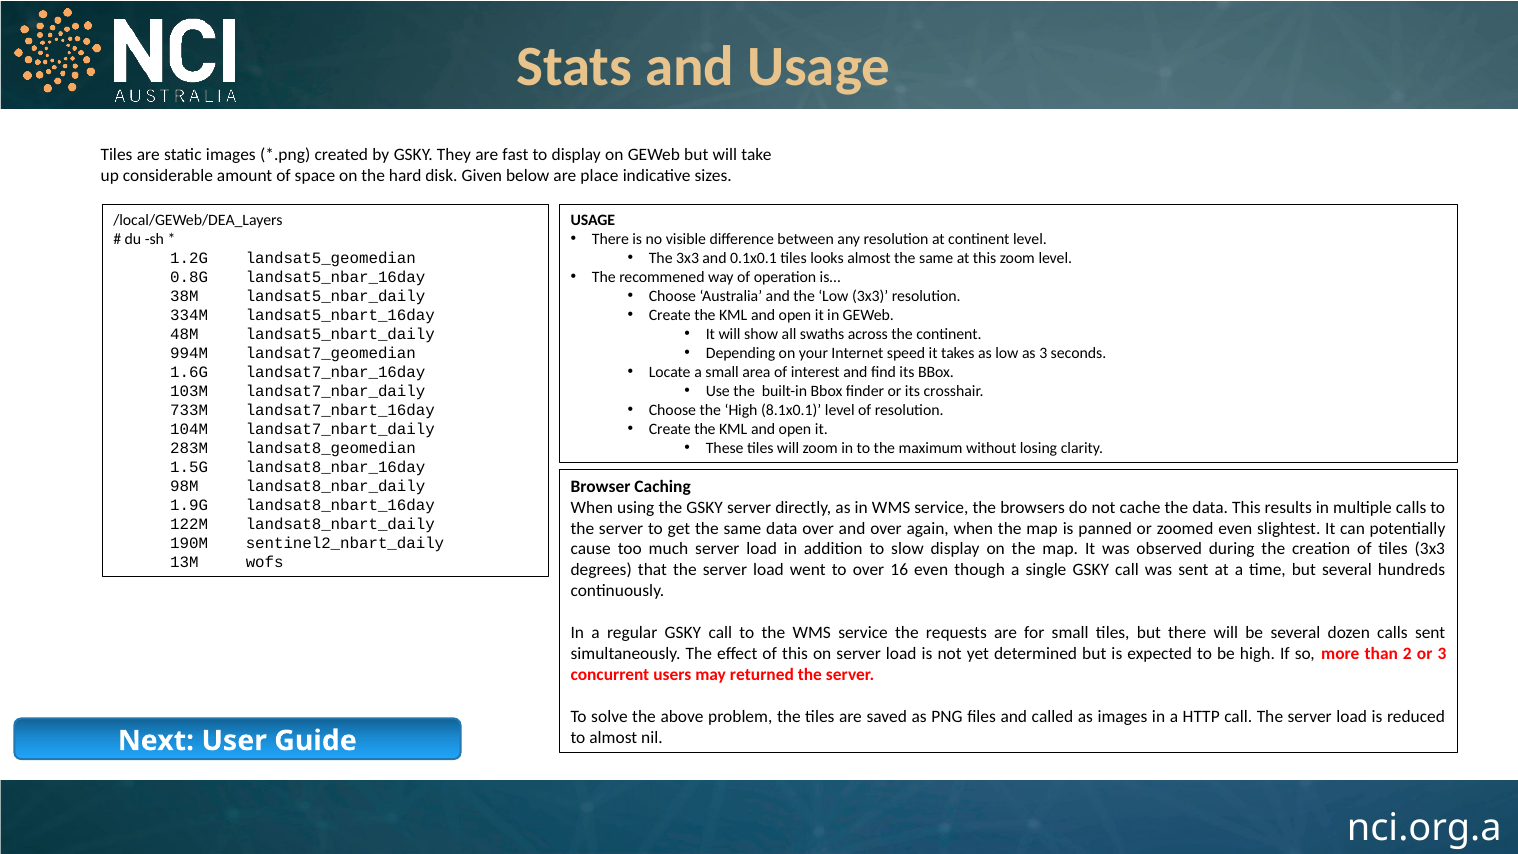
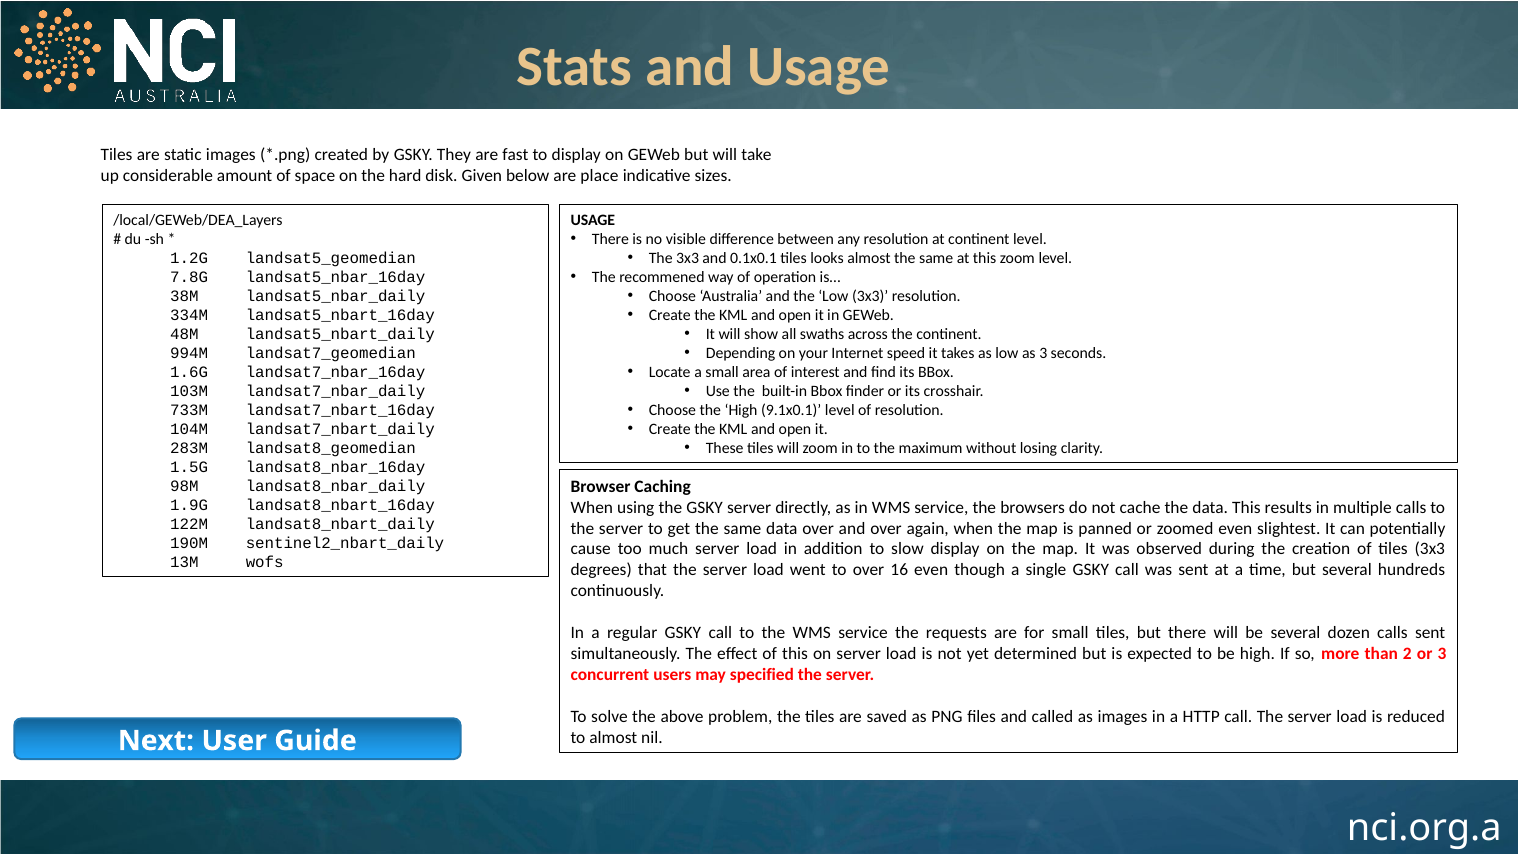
0.8G: 0.8G -> 7.8G
8.1x0.1: 8.1x0.1 -> 9.1x0.1
returned: returned -> specified
